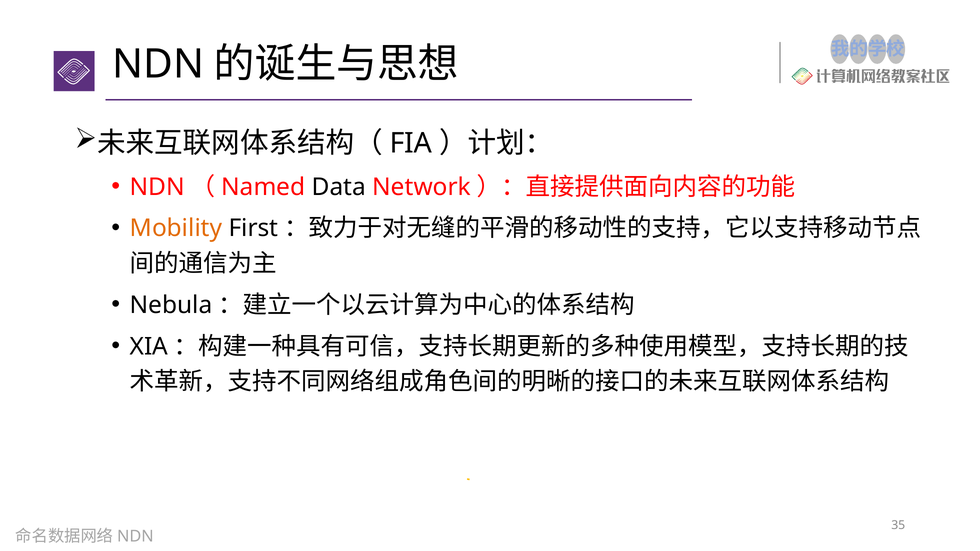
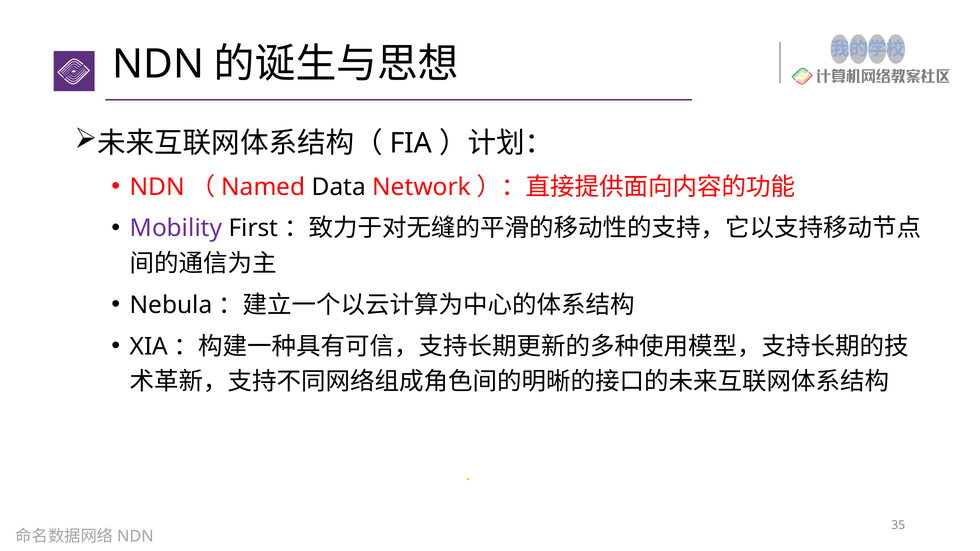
Mobility colour: orange -> purple
